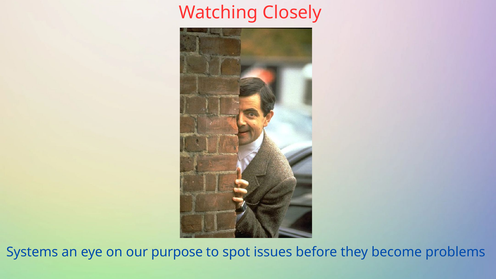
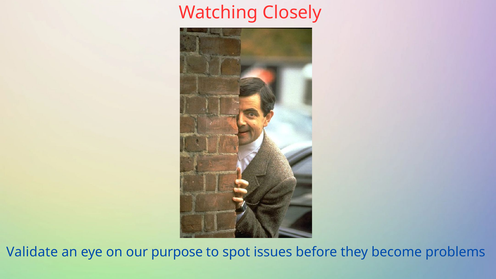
Systems: Systems -> Validate
